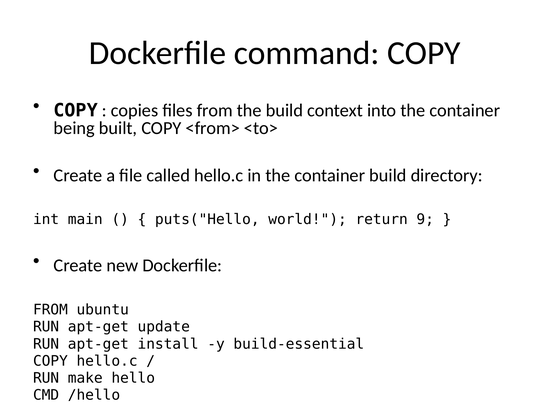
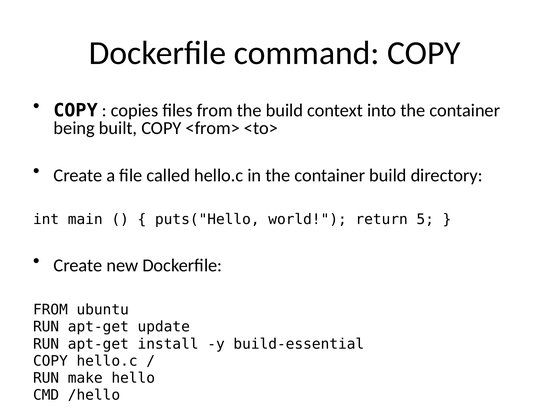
9: 9 -> 5
